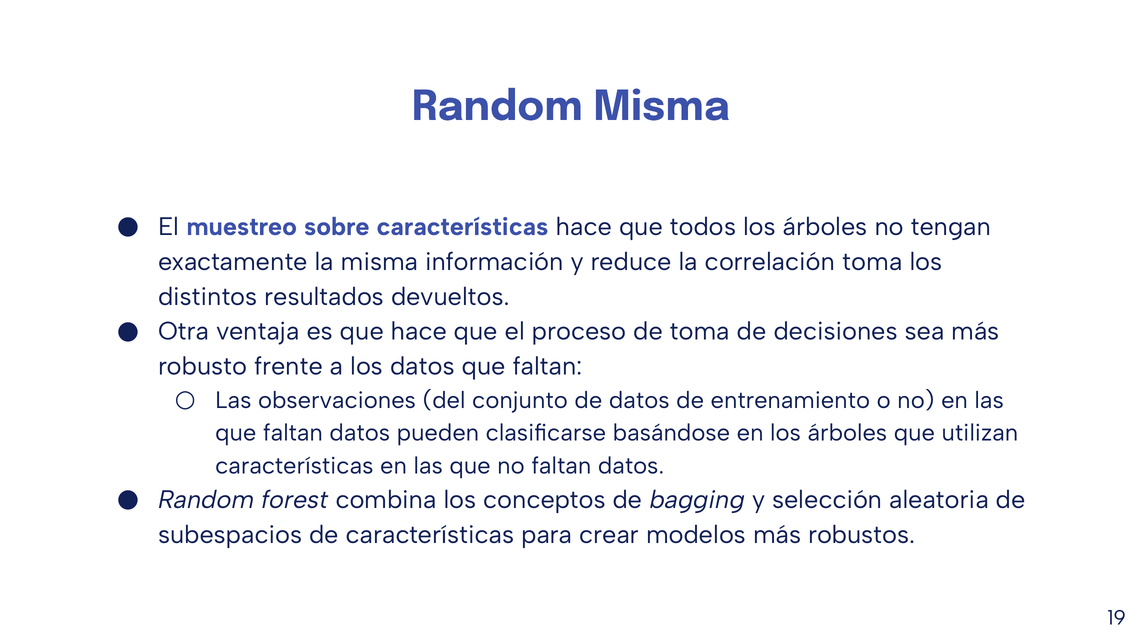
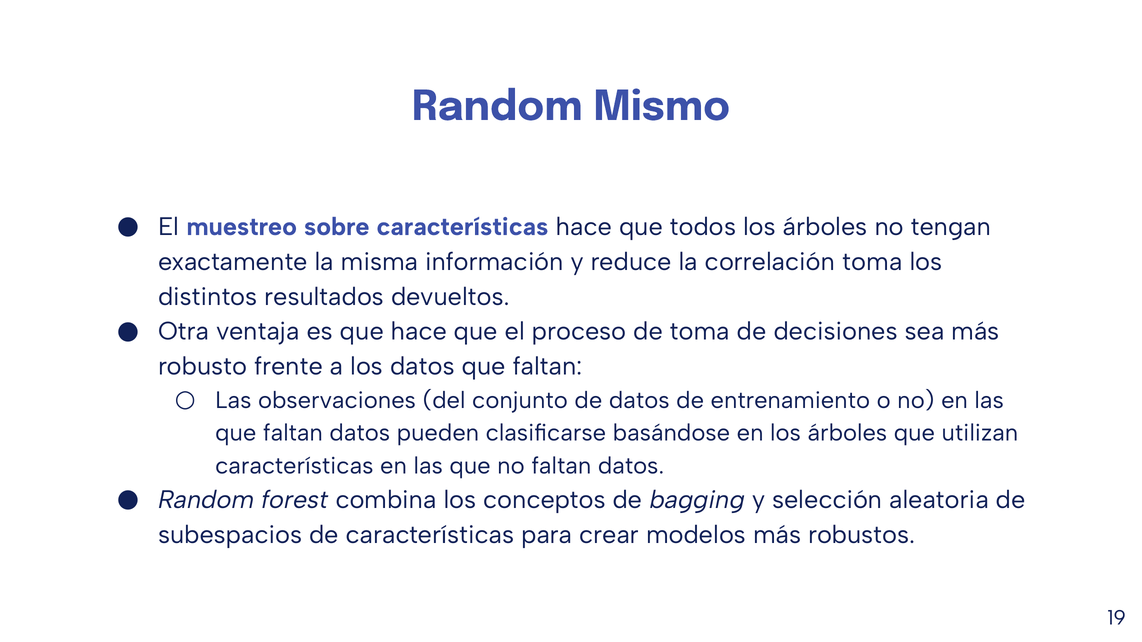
Random Misma: Misma -> Mismo
